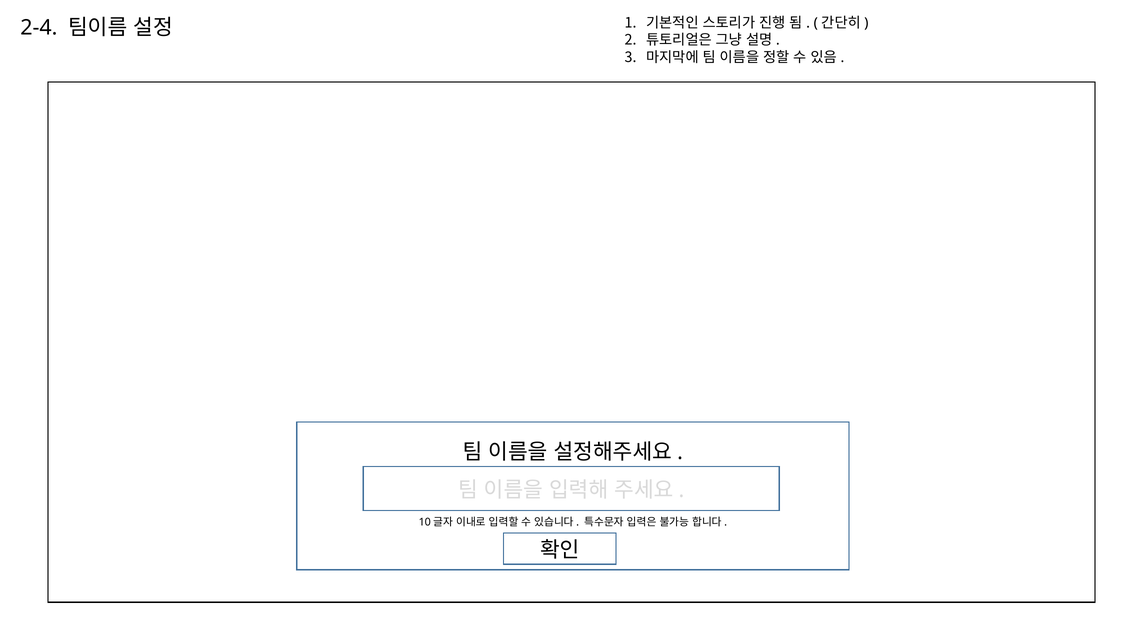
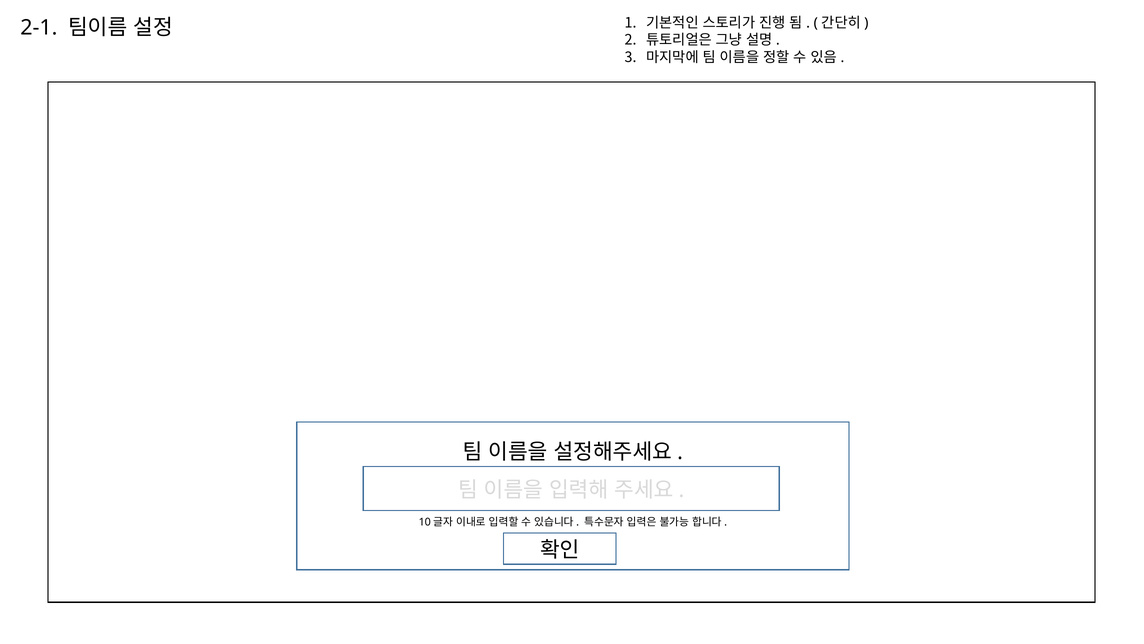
2-4: 2-4 -> 2-1
